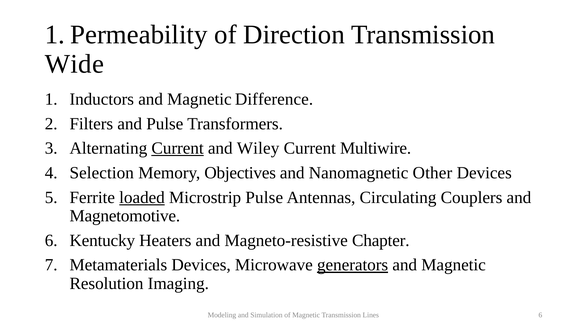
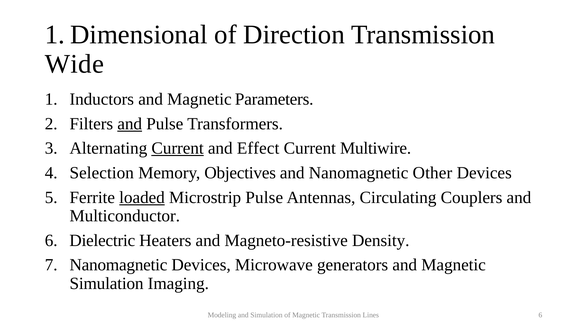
Permeability: Permeability -> Dimensional
Difference: Difference -> Parameters
and at (130, 124) underline: none -> present
Wiley: Wiley -> Effect
Magnetomotive: Magnetomotive -> Multiconductor
Kentucky: Kentucky -> Dielectric
Chapter: Chapter -> Density
Metamaterials at (118, 265): Metamaterials -> Nanomagnetic
generators underline: present -> none
Resolution at (106, 284): Resolution -> Simulation
